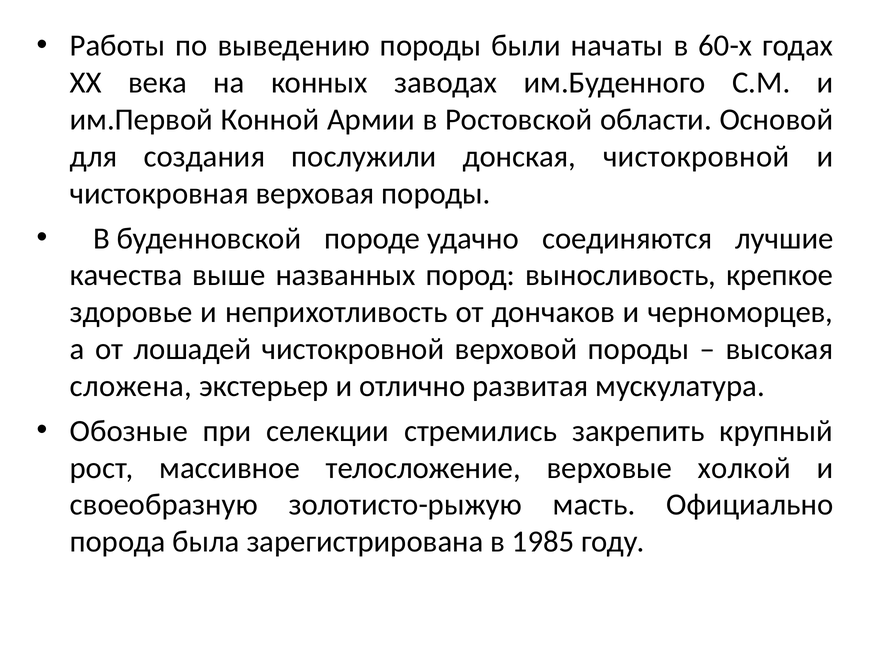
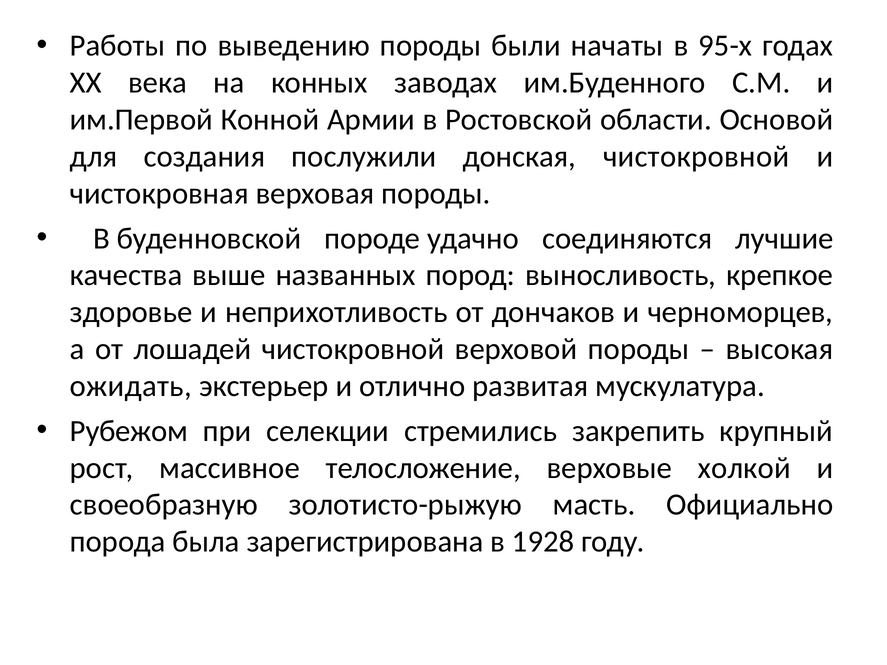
60-х: 60-х -> 95-х
сложена: сложена -> ожидать
Обозные: Обозные -> Рубежом
1985: 1985 -> 1928
